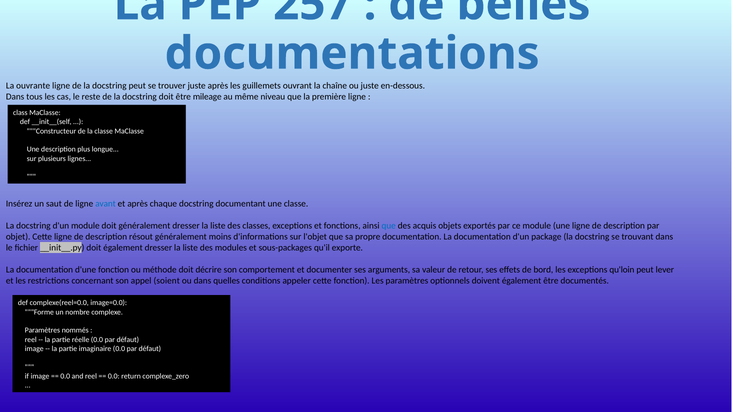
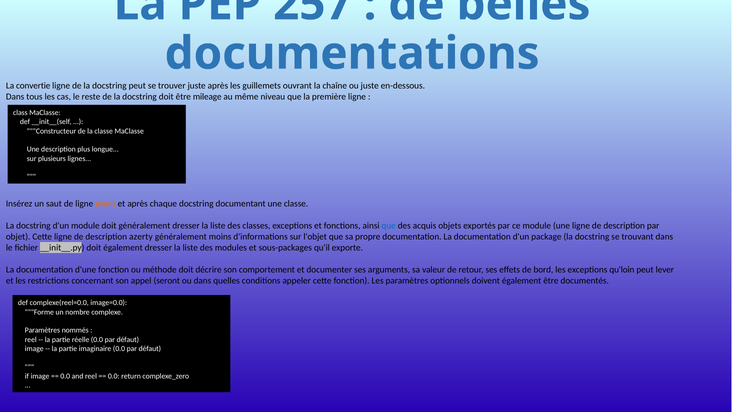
ouvrante: ouvrante -> convertie
avant colour: blue -> orange
résout: résout -> azerty
soient: soient -> seront
